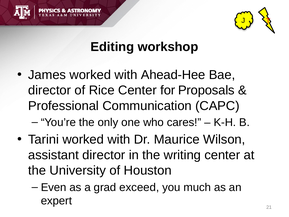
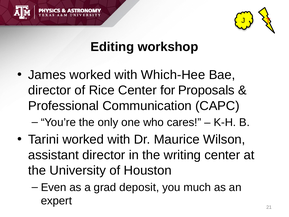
Ahead-Hee: Ahead-Hee -> Which-Hee
exceed: exceed -> deposit
